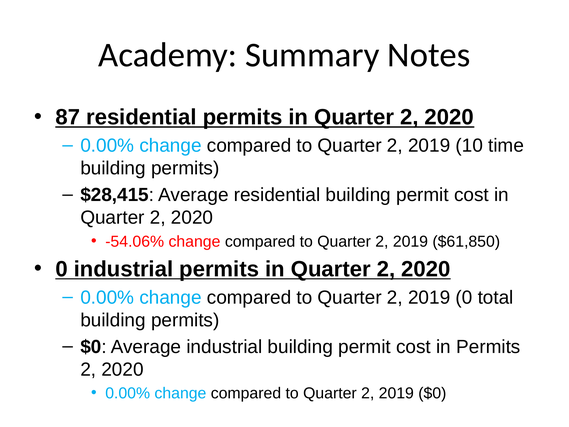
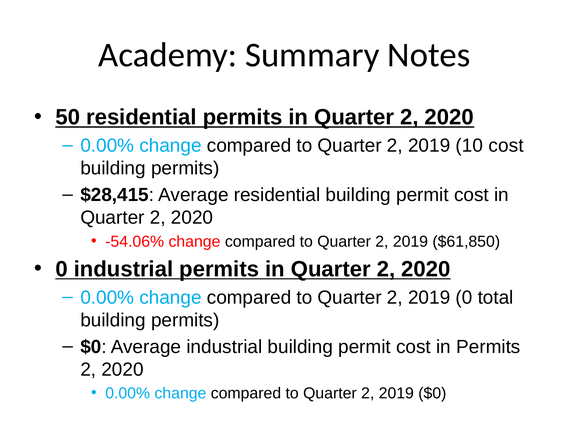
87: 87 -> 50
10 time: time -> cost
